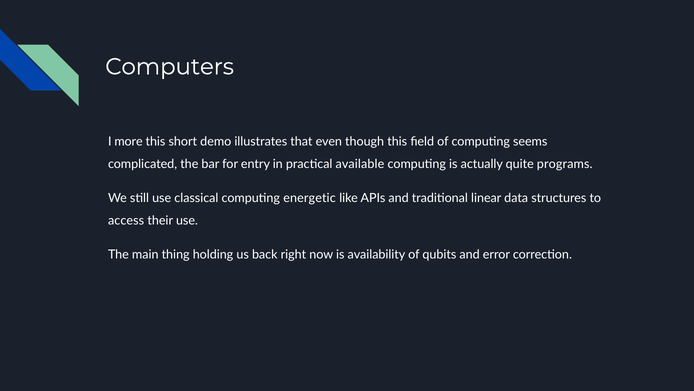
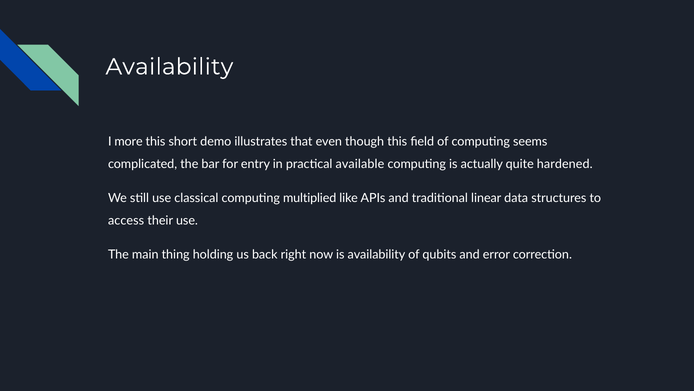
Computers at (170, 67): Computers -> Availability
programs: programs -> hardened
energetic: energetic -> multiplied
